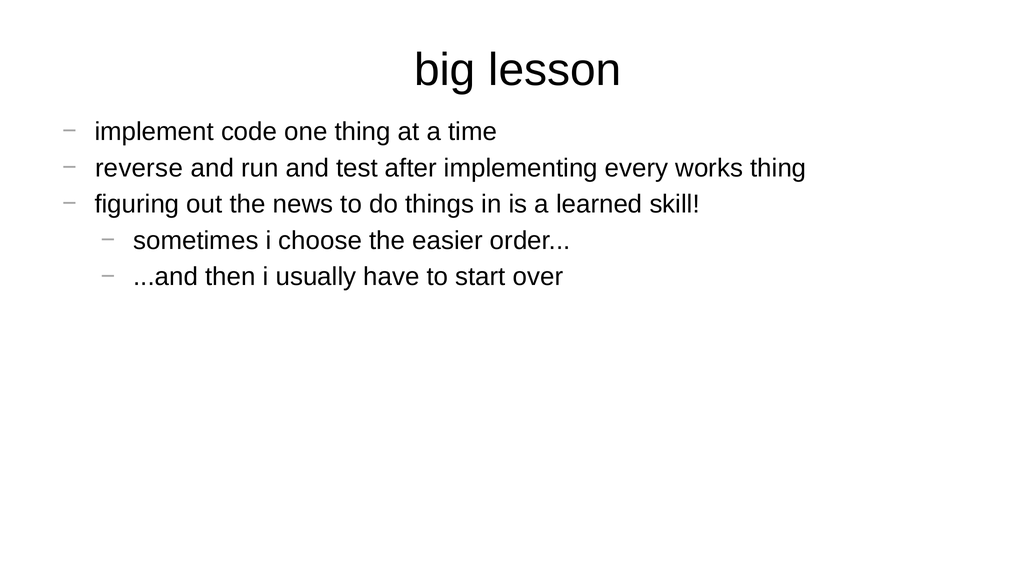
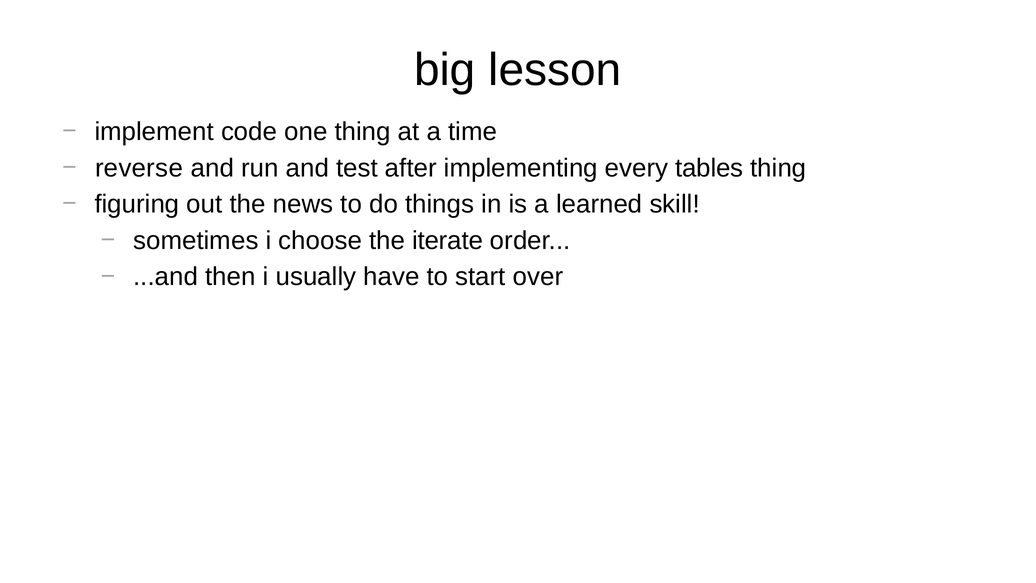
works: works -> tables
easier: easier -> iterate
